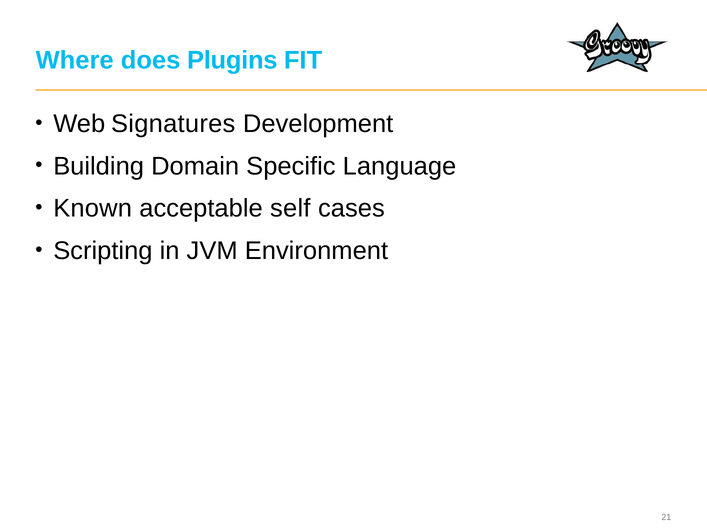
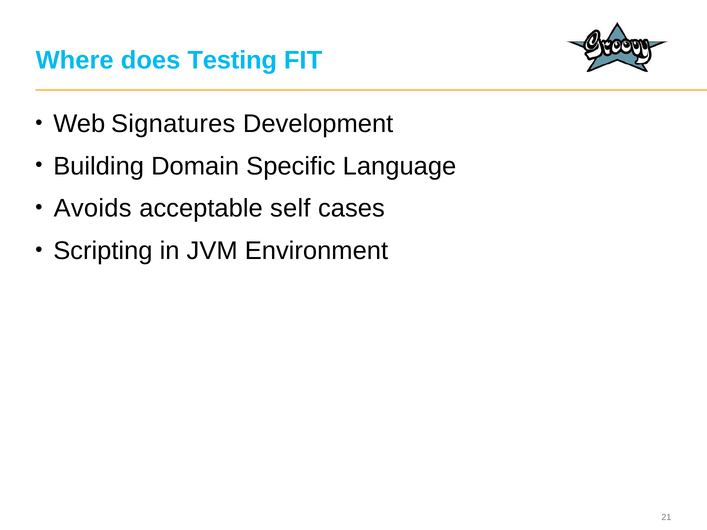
Plugins: Plugins -> Testing
Known: Known -> Avoids
